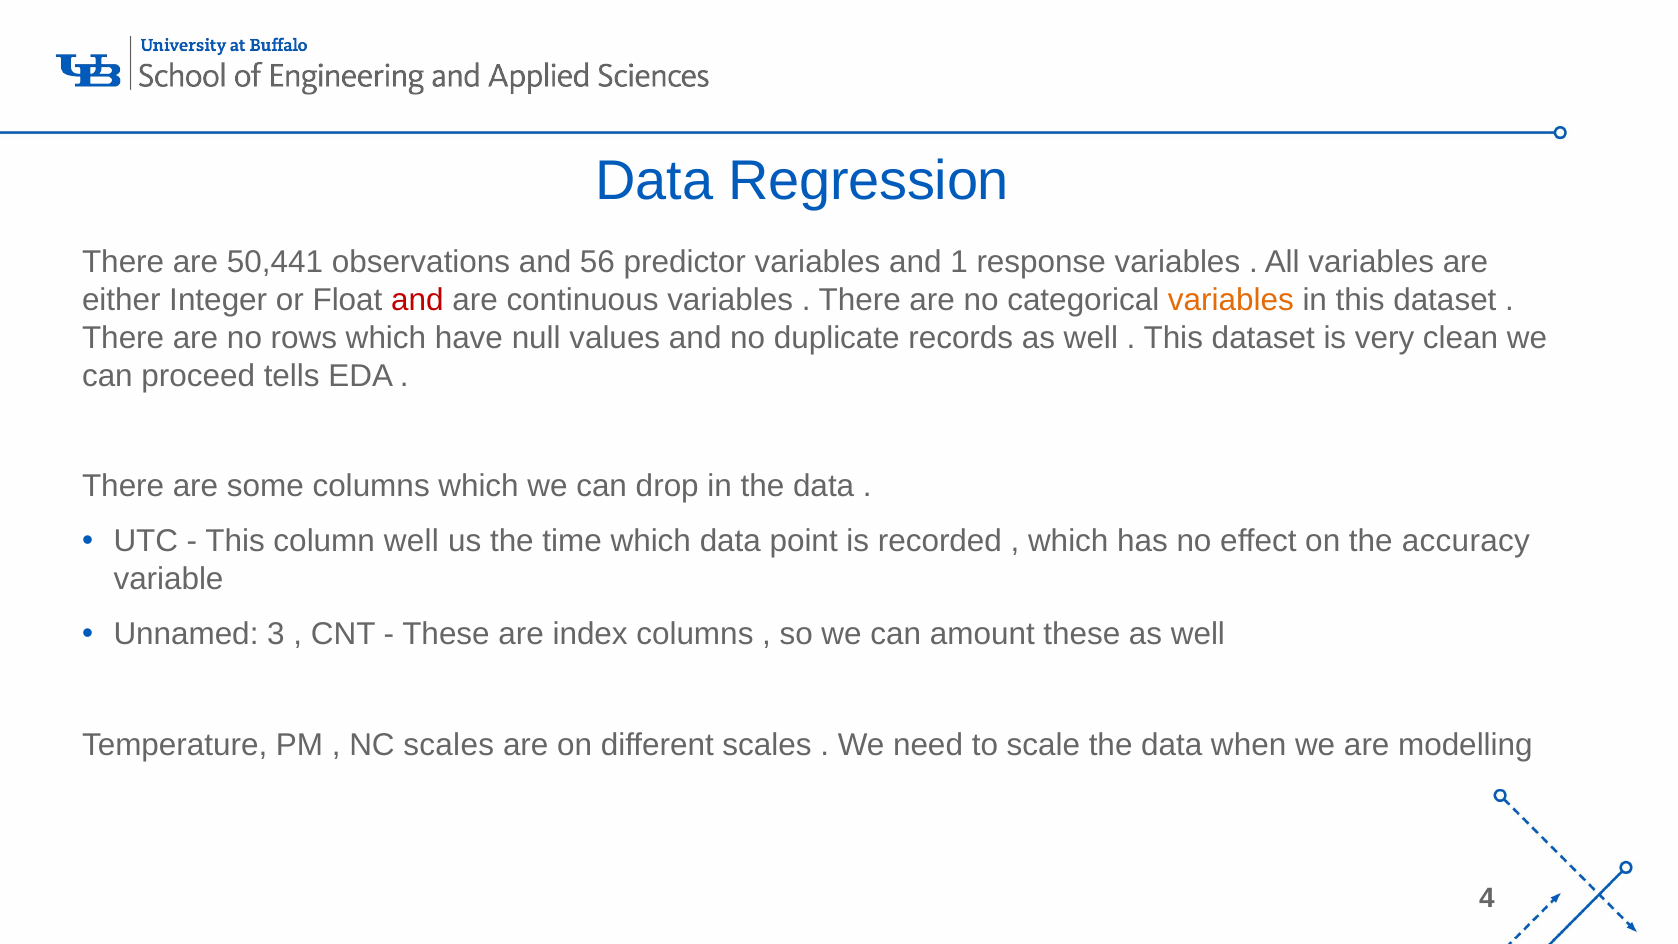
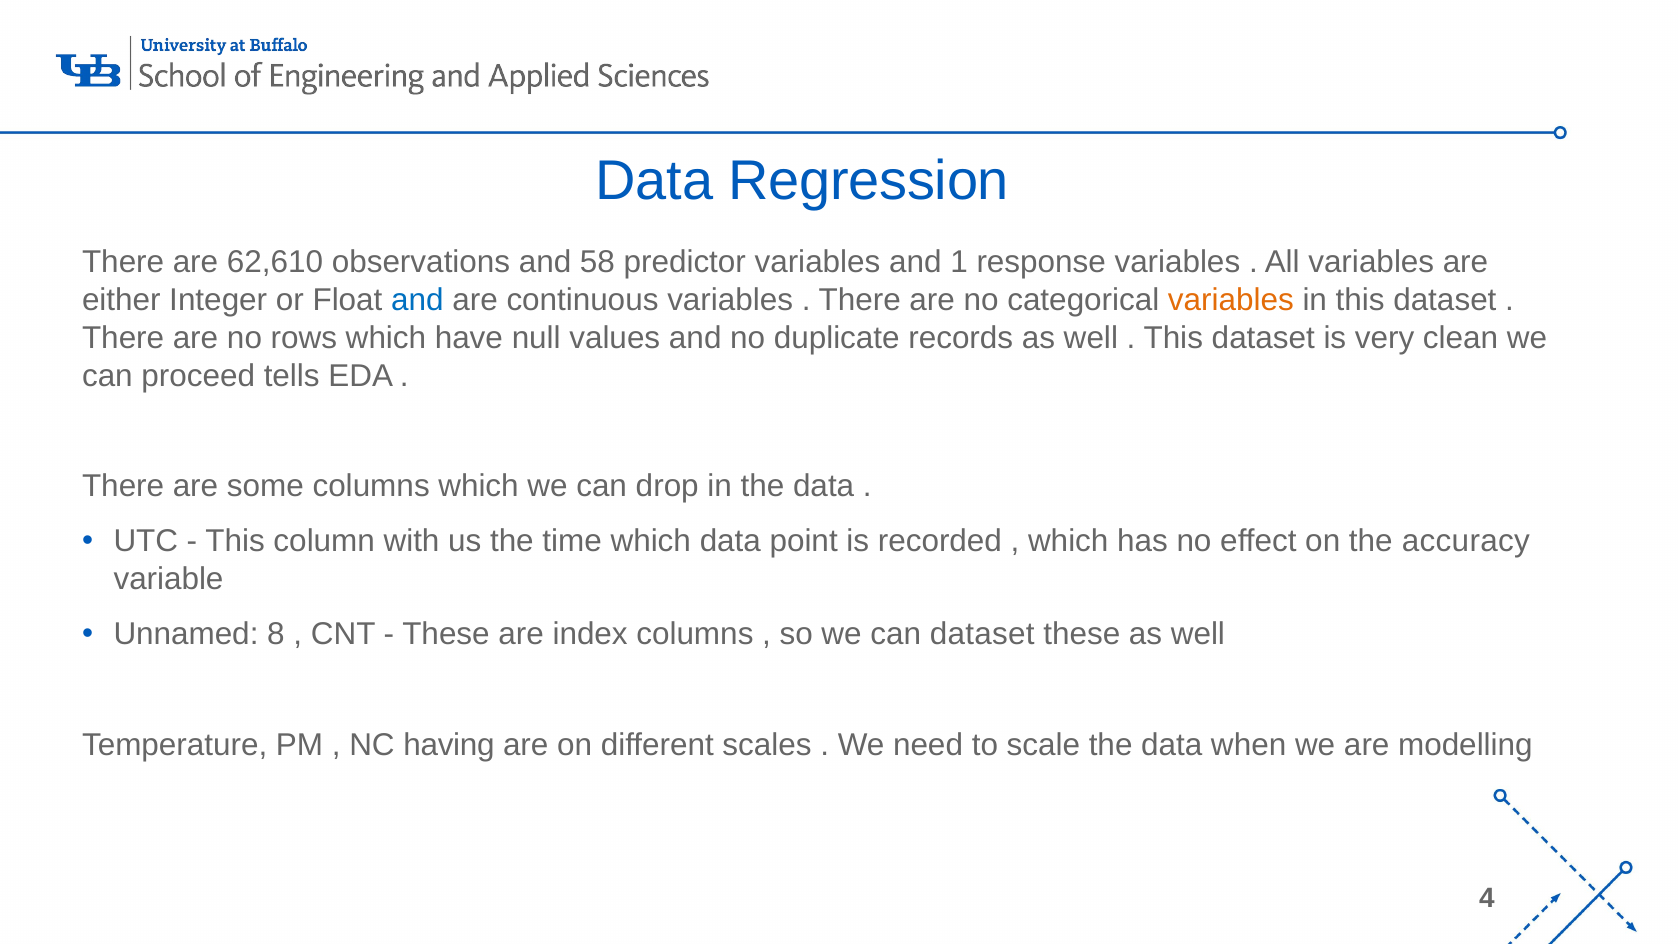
50,441: 50,441 -> 62,610
56: 56 -> 58
and at (417, 300) colour: red -> blue
column well: well -> with
3: 3 -> 8
can amount: amount -> dataset
NC scales: scales -> having
